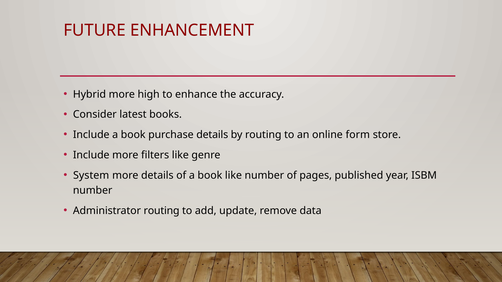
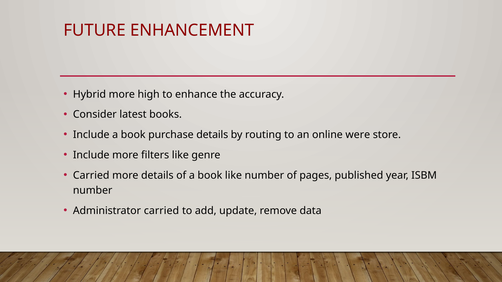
form: form -> were
System at (91, 176): System -> Carried
Administrator routing: routing -> carried
